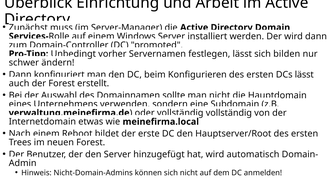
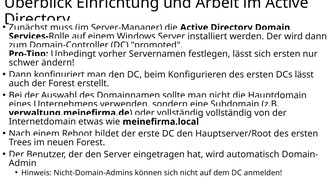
sich bilden: bilden -> ersten
hinzugefügt: hinzugefügt -> eingetragen
